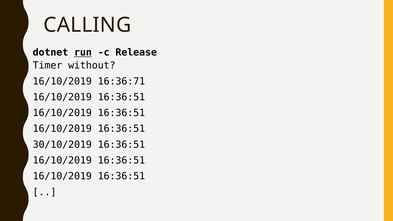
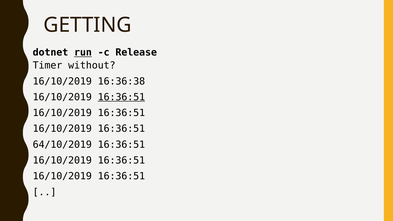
CALLING: CALLING -> GETTING
16:36:71: 16:36:71 -> 16:36:38
16:36:51 at (121, 97) underline: none -> present
30/10/2019: 30/10/2019 -> 64/10/2019
